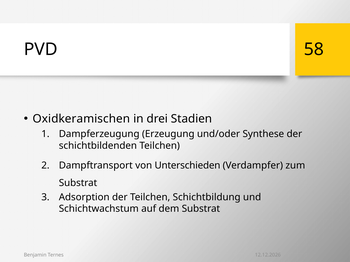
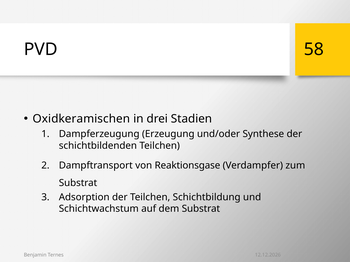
Unterschieden: Unterschieden -> Reaktionsgase
